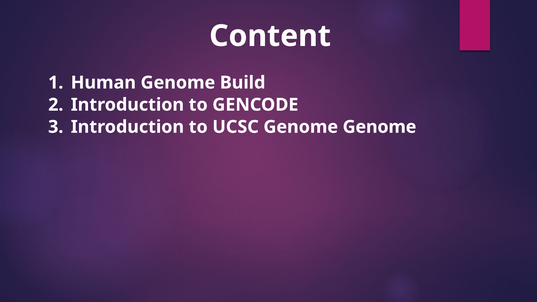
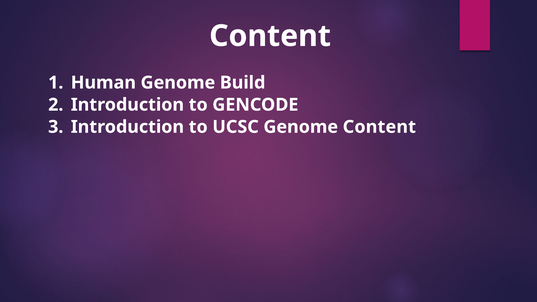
Genome Genome: Genome -> Content
